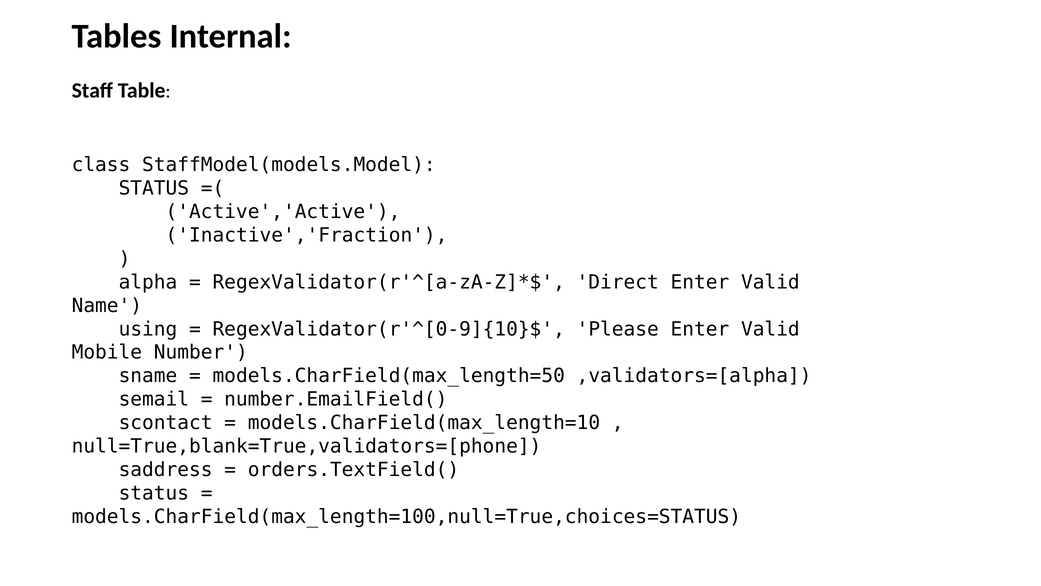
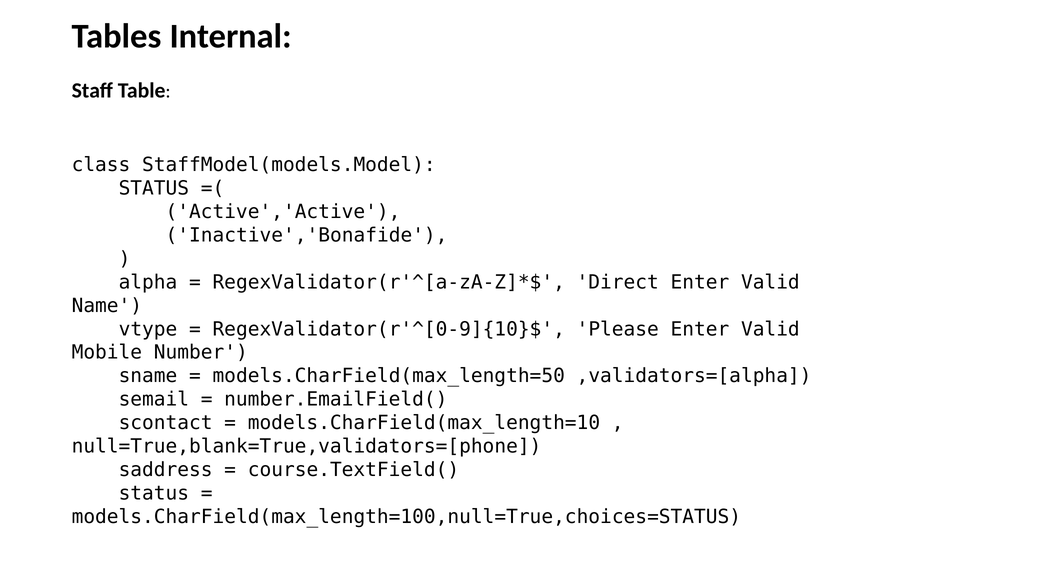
Inactive','Fraction: Inactive','Fraction -> Inactive','Bonafide
using: using -> vtype
orders.TextField(: orders.TextField( -> course.TextField(
